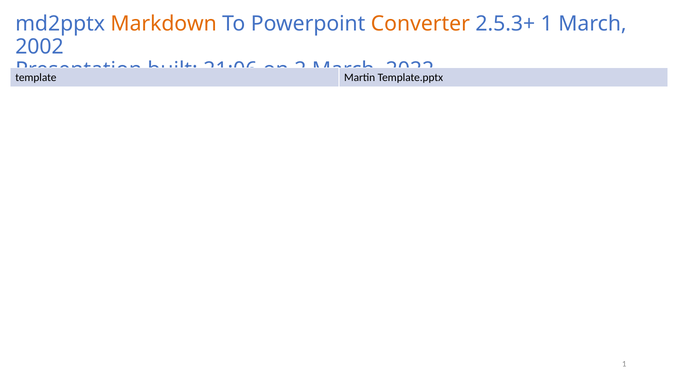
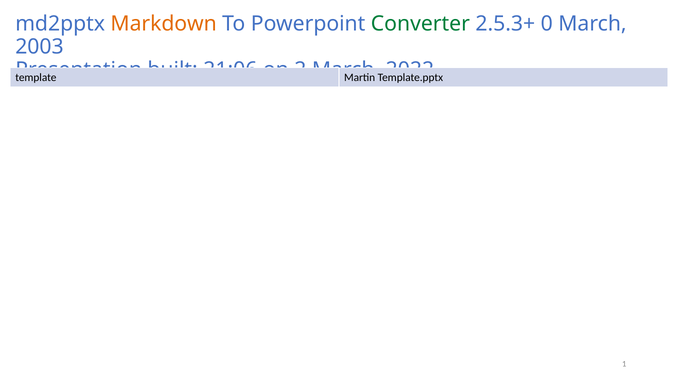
Converter colour: orange -> green
2.5.3+ 1: 1 -> 0
2002: 2002 -> 2003
